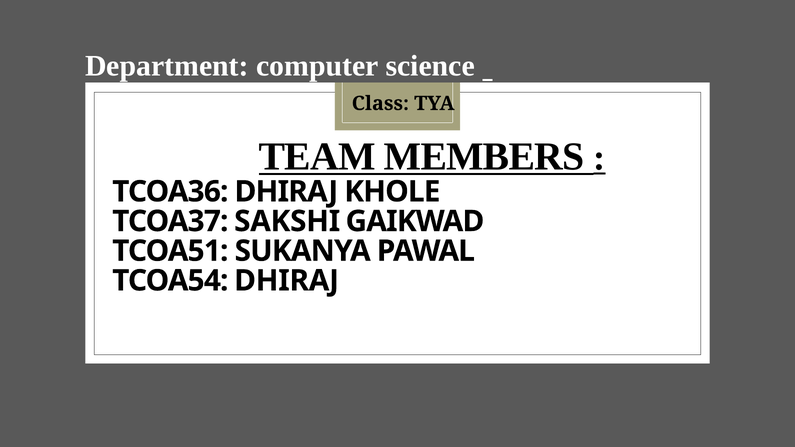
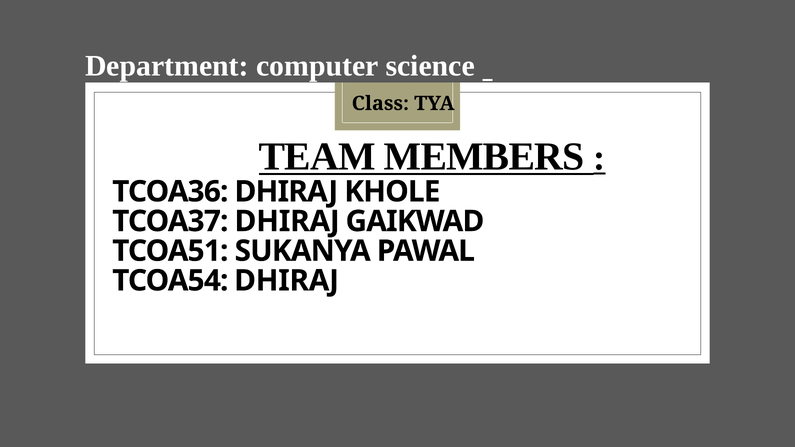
TCOA37 SAKSHI: SAKSHI -> DHIRAJ
